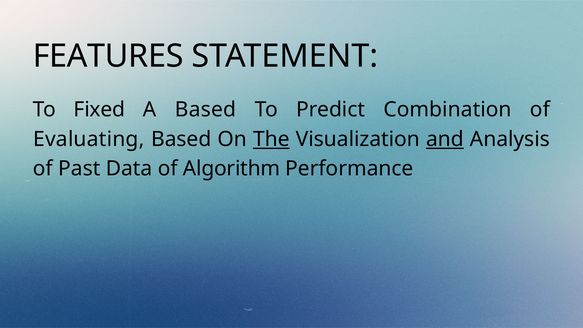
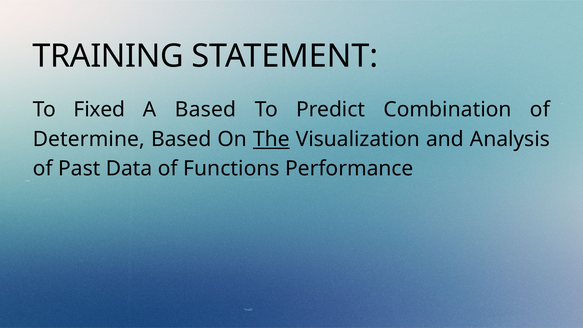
FEATURES: FEATURES -> TRAINING
Evaluating: Evaluating -> Determine
and underline: present -> none
Algorithm: Algorithm -> Functions
